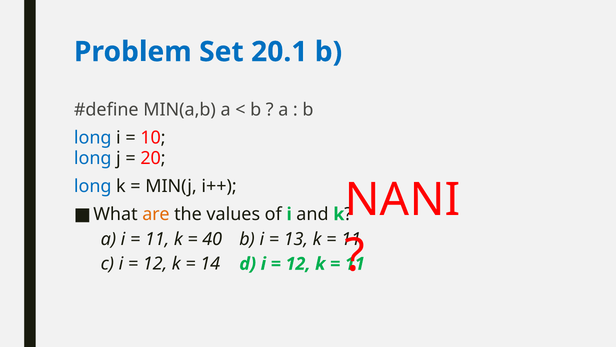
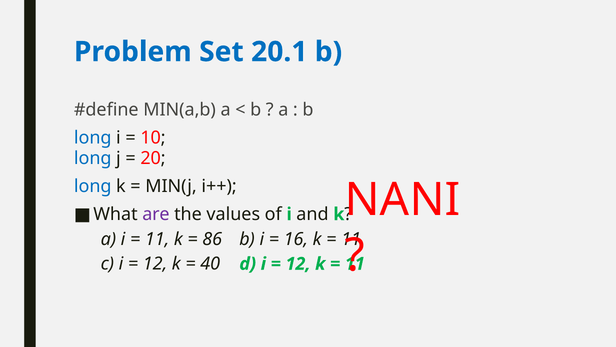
are colour: orange -> purple
40: 40 -> 86
13: 13 -> 16
14: 14 -> 40
